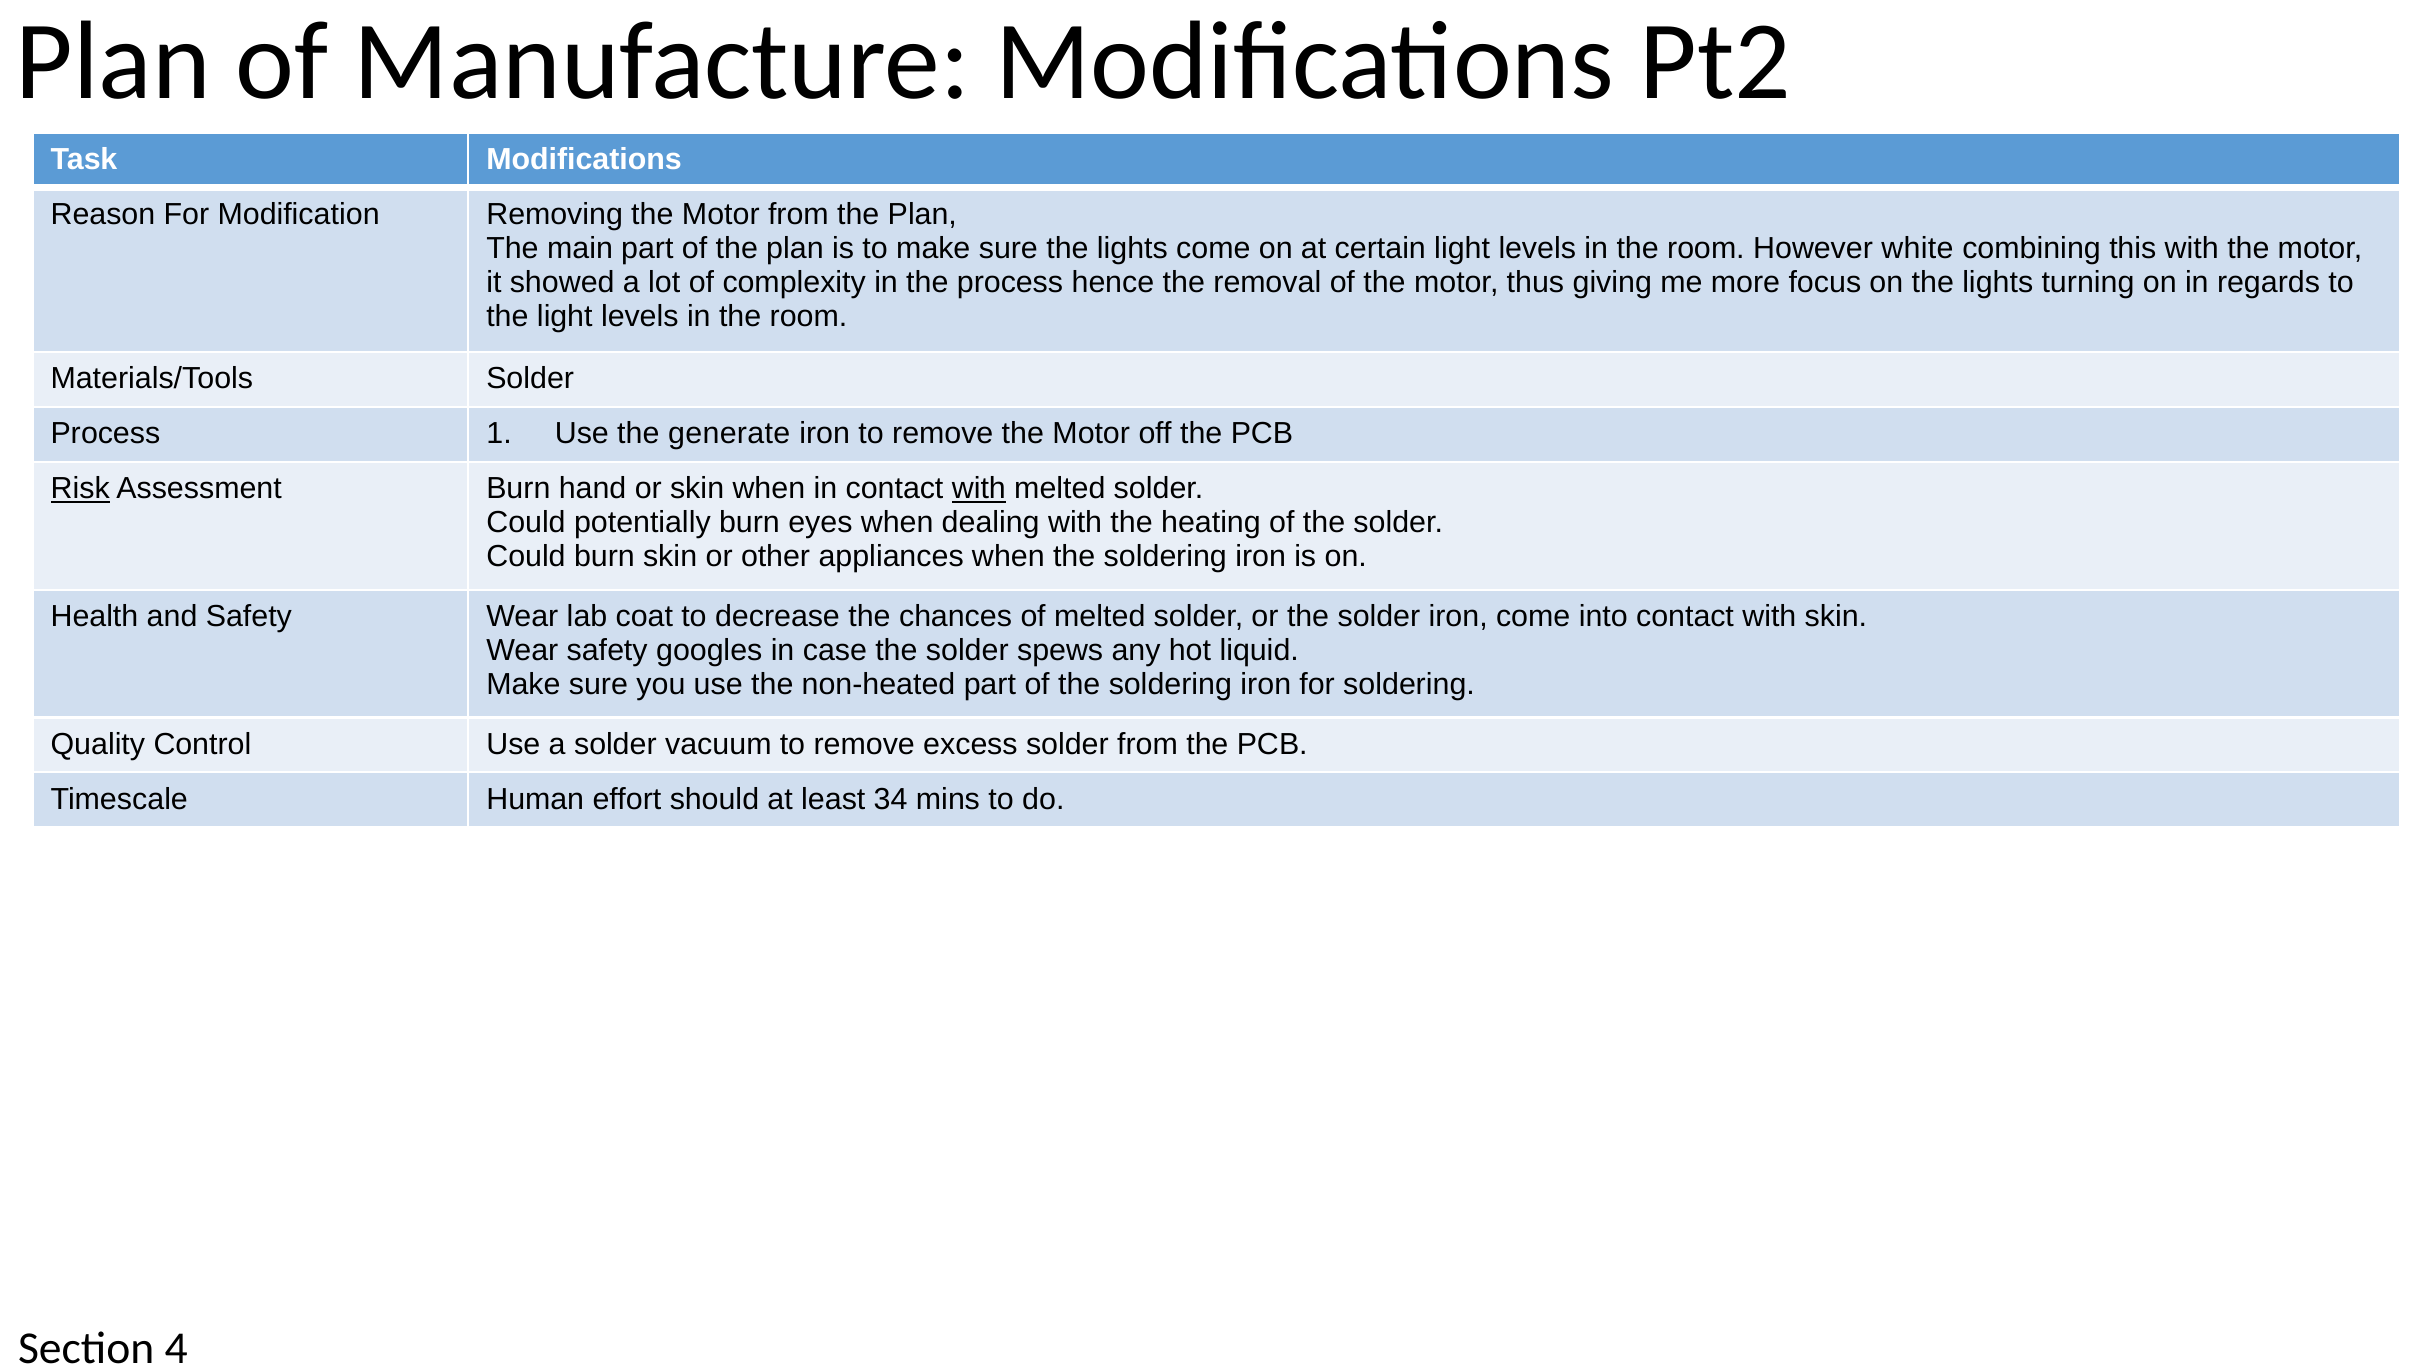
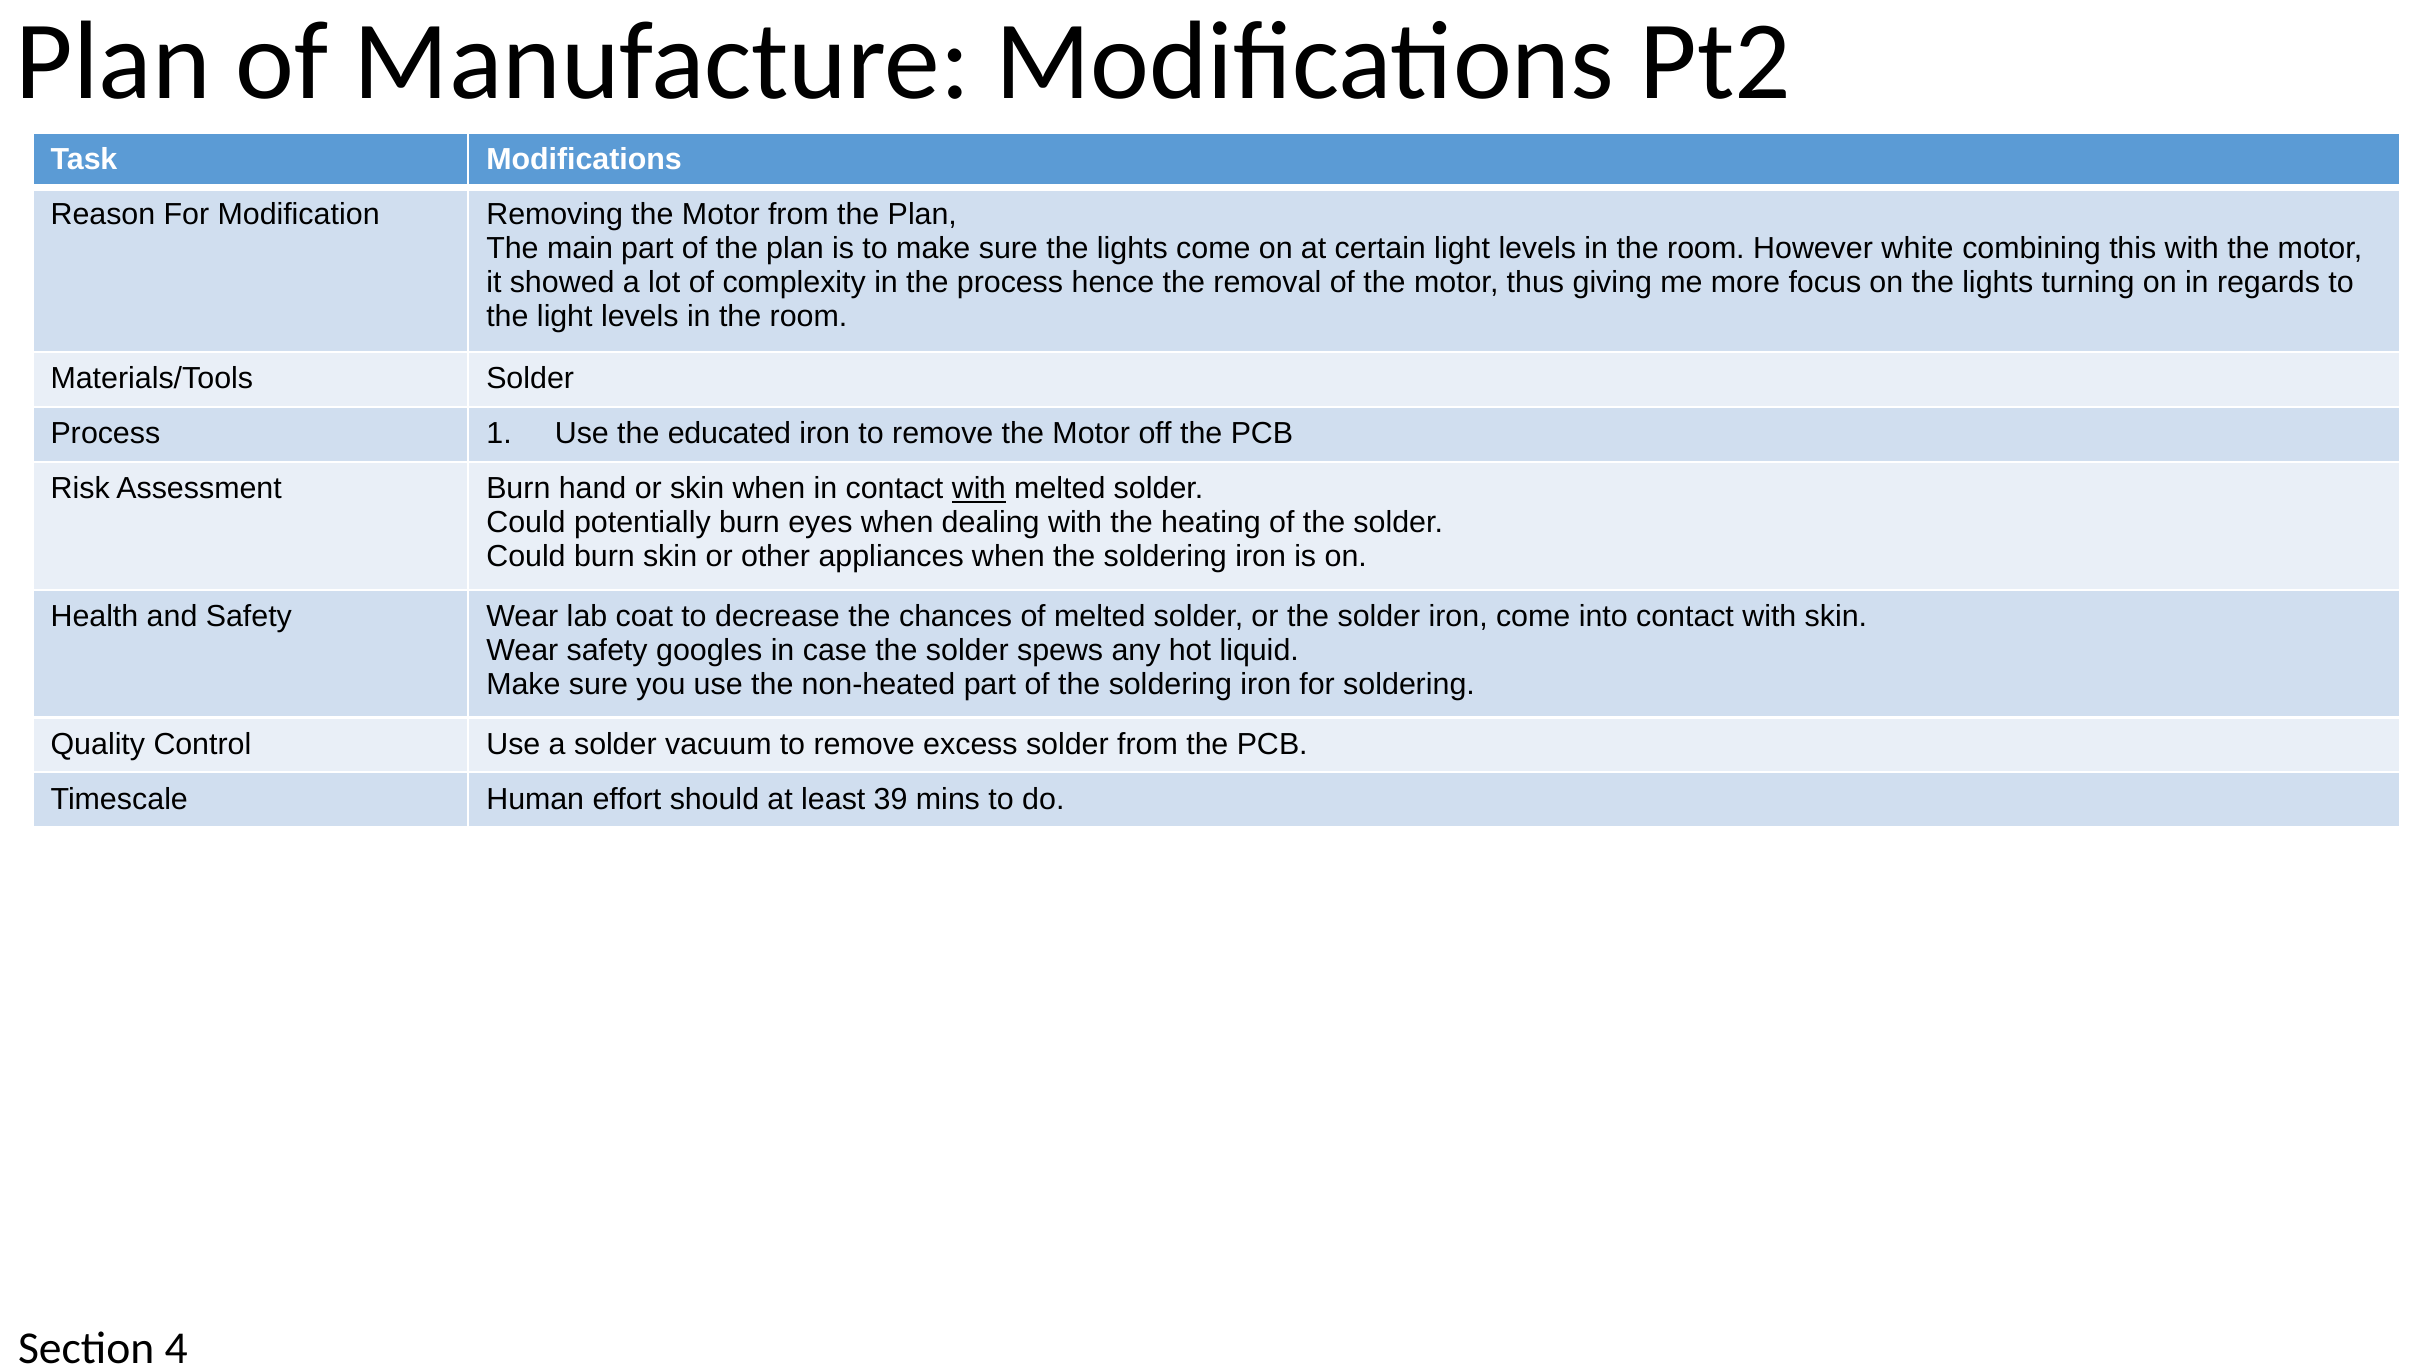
generate: generate -> educated
Risk underline: present -> none
34: 34 -> 39
